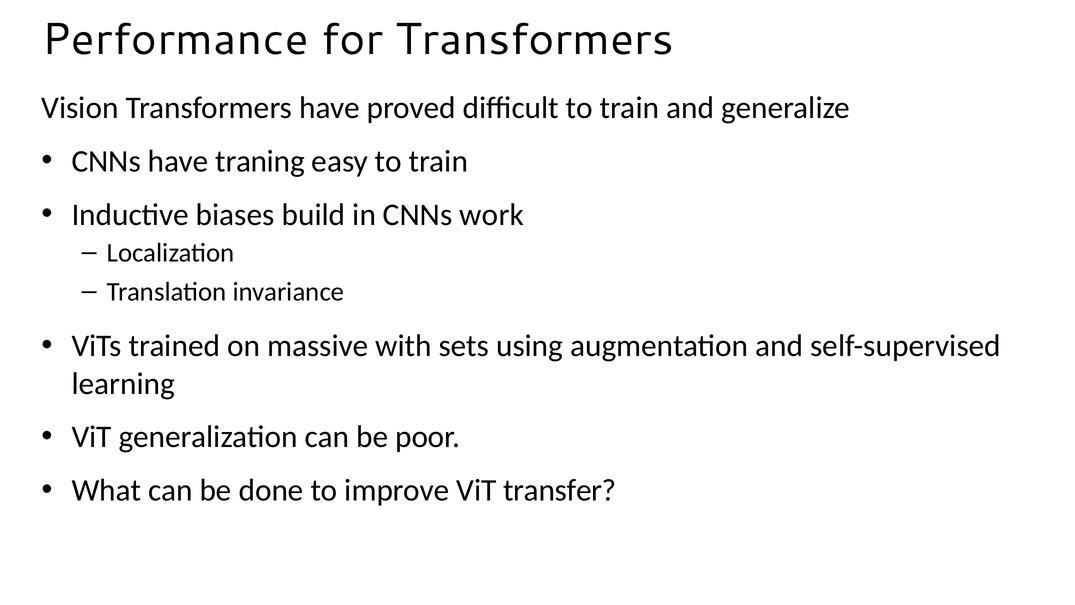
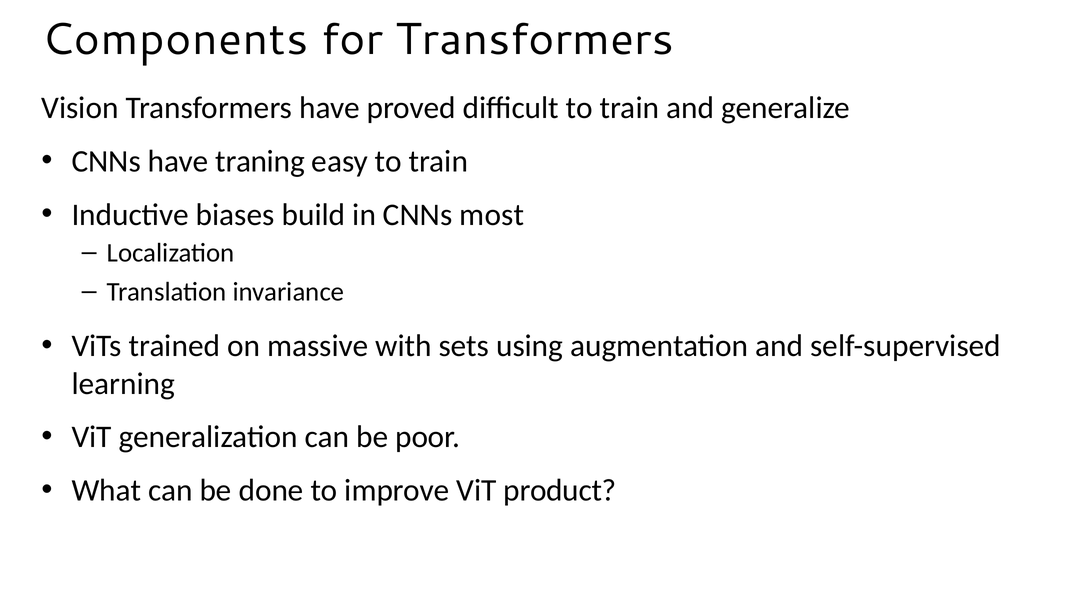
Performance: Performance -> Components
work: work -> most
transfer: transfer -> product
